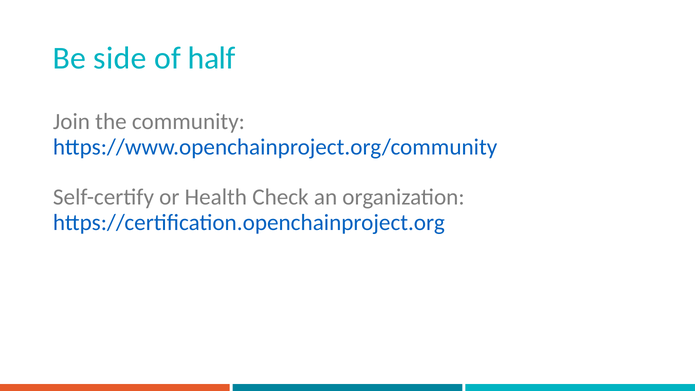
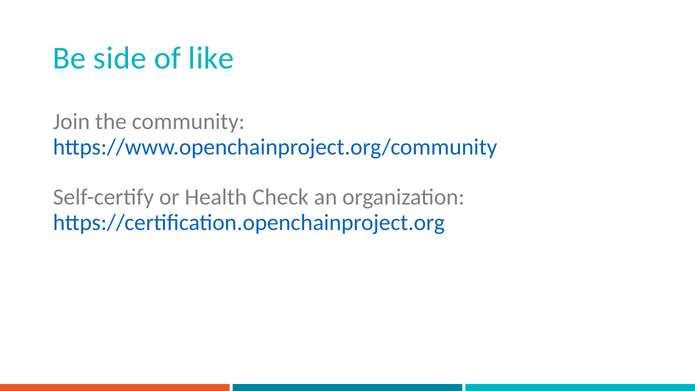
half: half -> like
